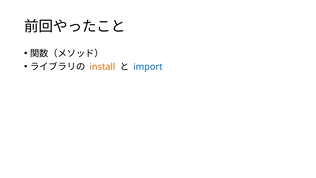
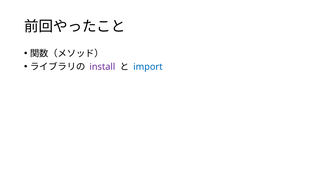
install colour: orange -> purple
